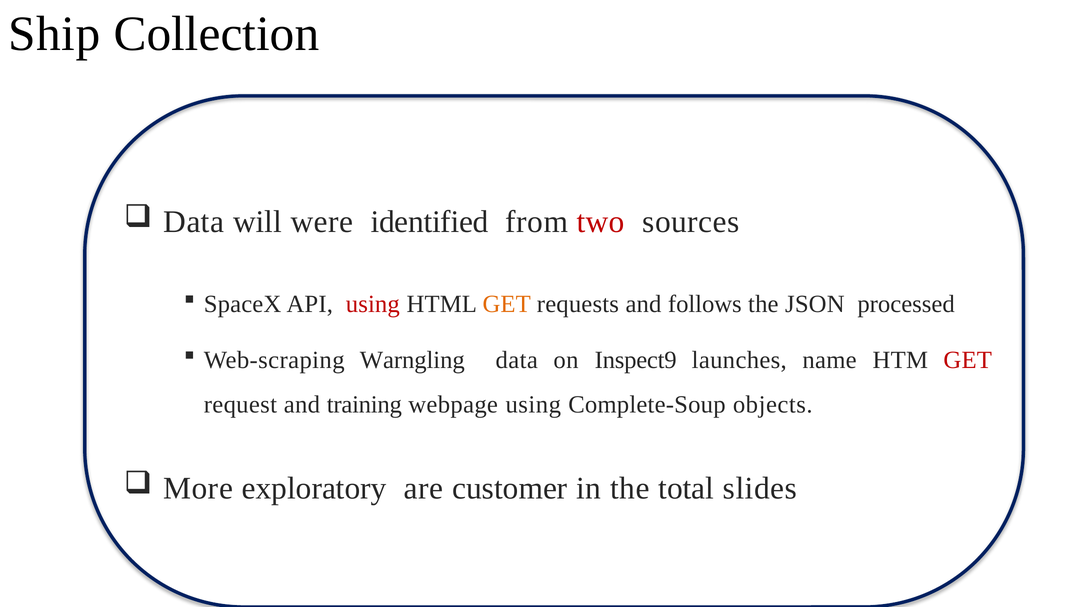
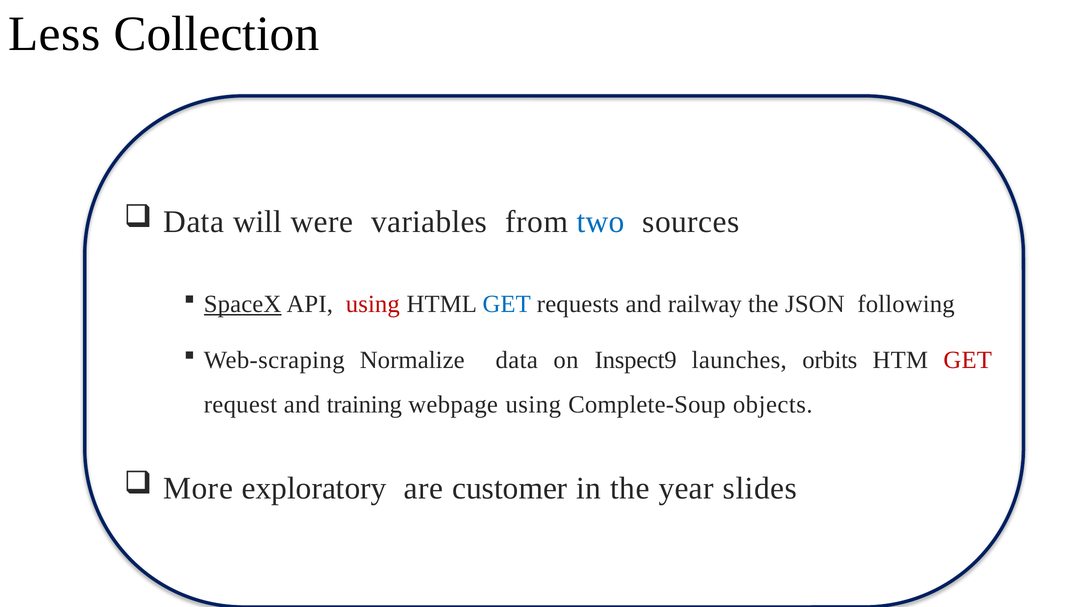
Ship: Ship -> Less
identified: identified -> variables
two colour: red -> blue
SpaceX underline: none -> present
GET at (507, 304) colour: orange -> blue
follows: follows -> railway
processed: processed -> following
Warngling: Warngling -> Normalize
name: name -> orbits
total: total -> year
